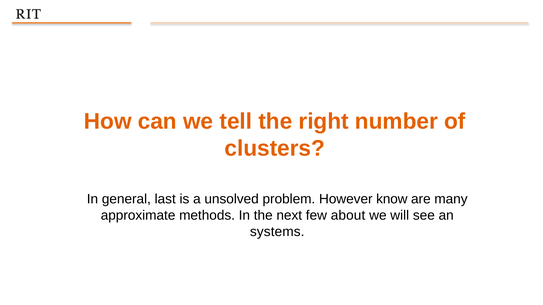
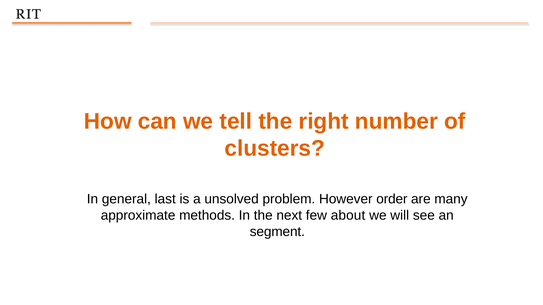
know: know -> order
systems: systems -> segment
